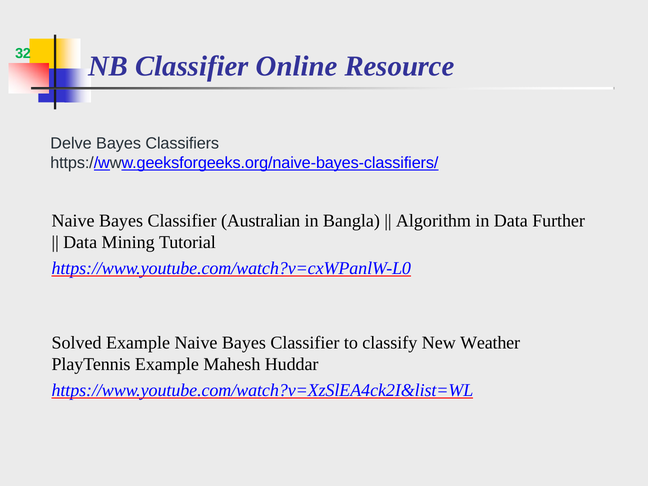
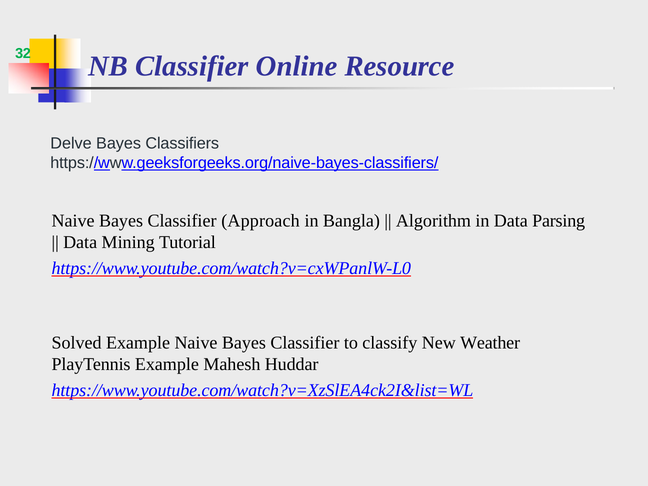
Australian: Australian -> Approach
Further: Further -> Parsing
